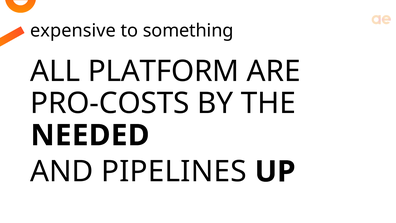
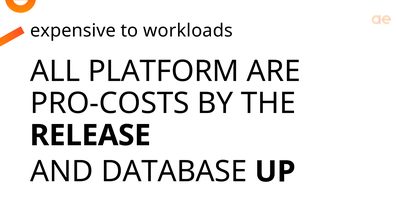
something: something -> workloads
NEEDED: NEEDED -> RELEASE
PIPELINES: PIPELINES -> DATABASE
